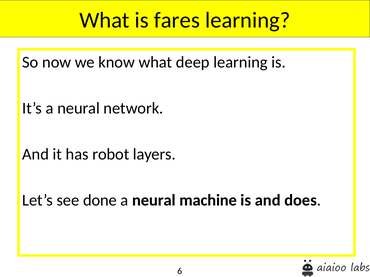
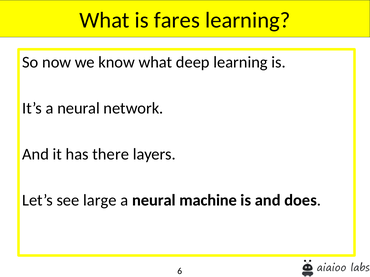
robot: robot -> there
done: done -> large
